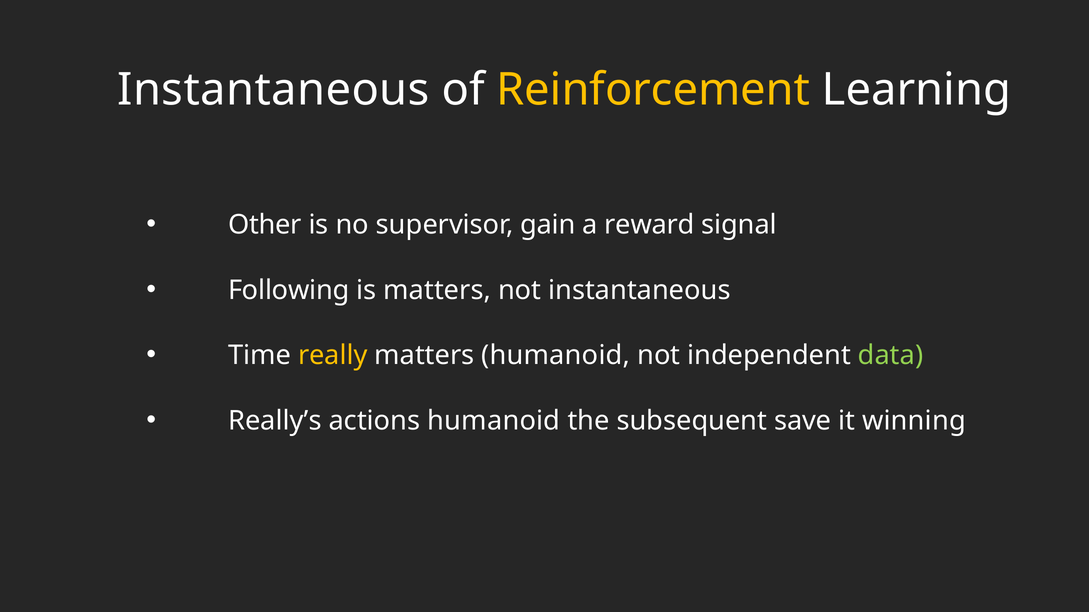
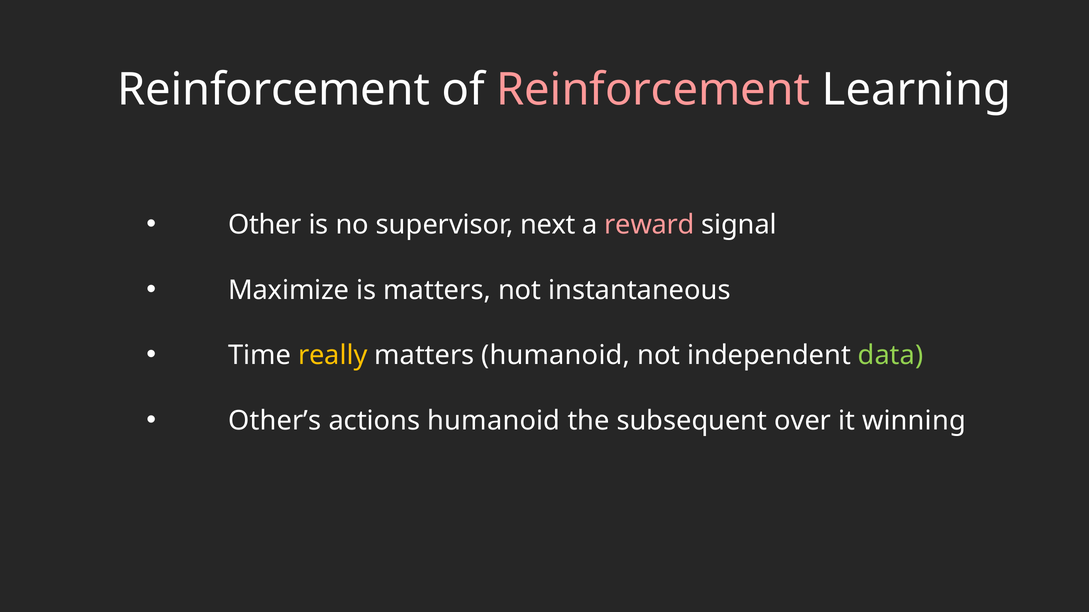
Instantaneous at (273, 90): Instantaneous -> Reinforcement
Reinforcement at (653, 90) colour: yellow -> pink
gain: gain -> next
reward colour: white -> pink
Following: Following -> Maximize
Really’s: Really’s -> Other’s
save: save -> over
